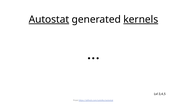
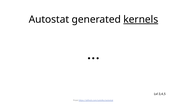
Autostat underline: present -> none
